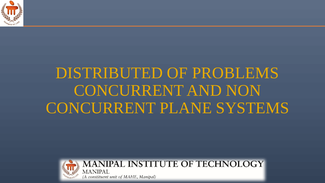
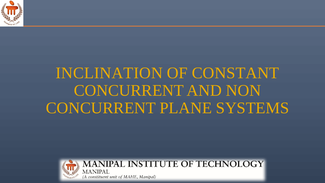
DISTRIBUTED: DISTRIBUTED -> INCLINATION
PROBLEMS: PROBLEMS -> CONSTANT
